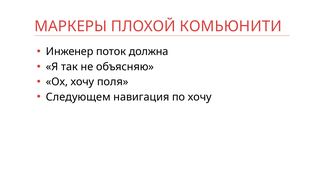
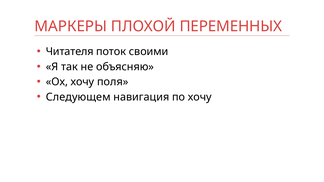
КОМЬЮНИТИ: КОМЬЮНИТИ -> ПЕРЕМЕННЫХ
Инженер: Инженер -> Читателя
должна: должна -> своими
